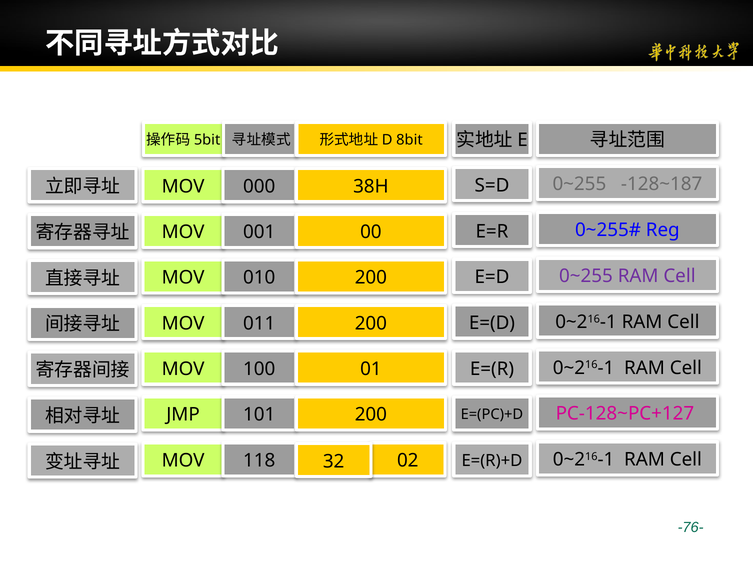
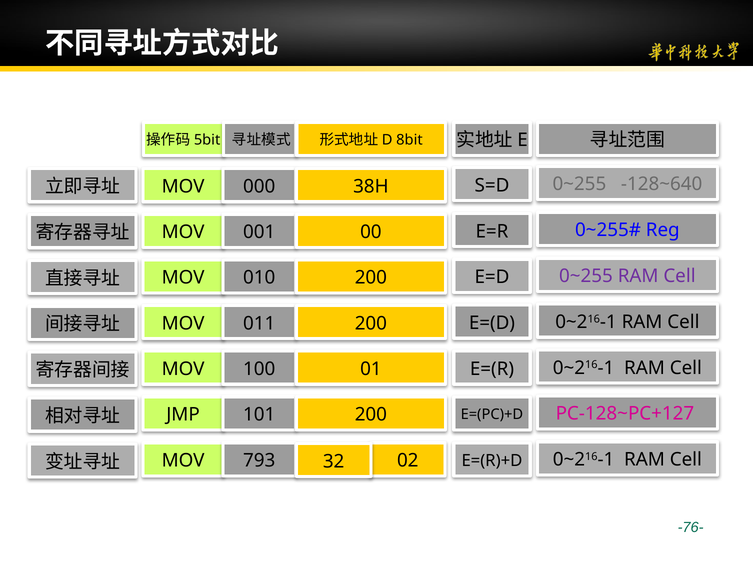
-128~187: -128~187 -> -128~640
118: 118 -> 793
